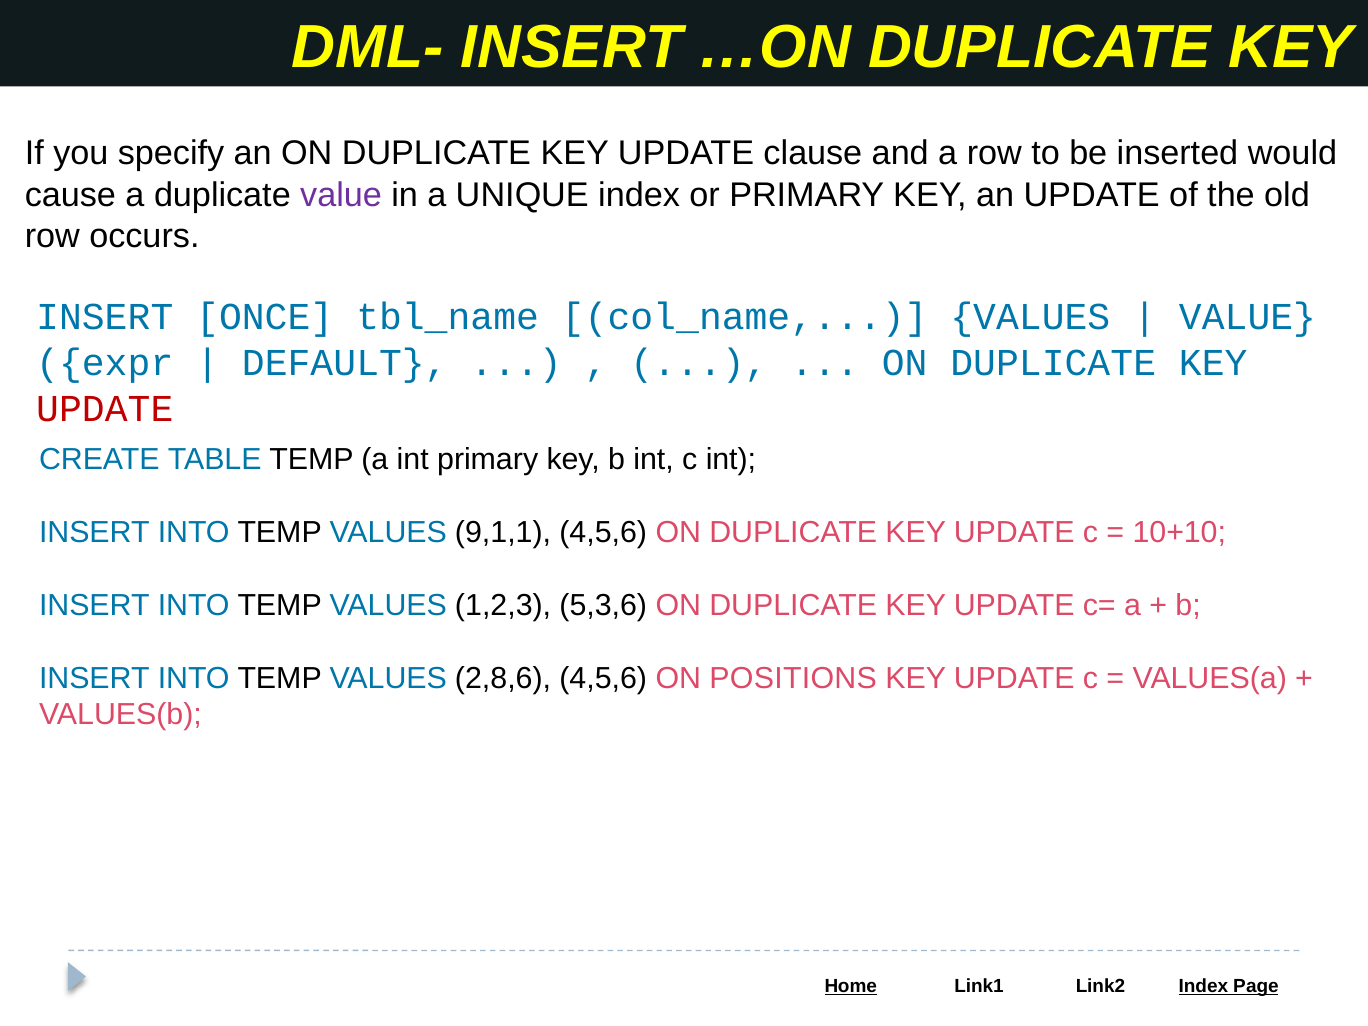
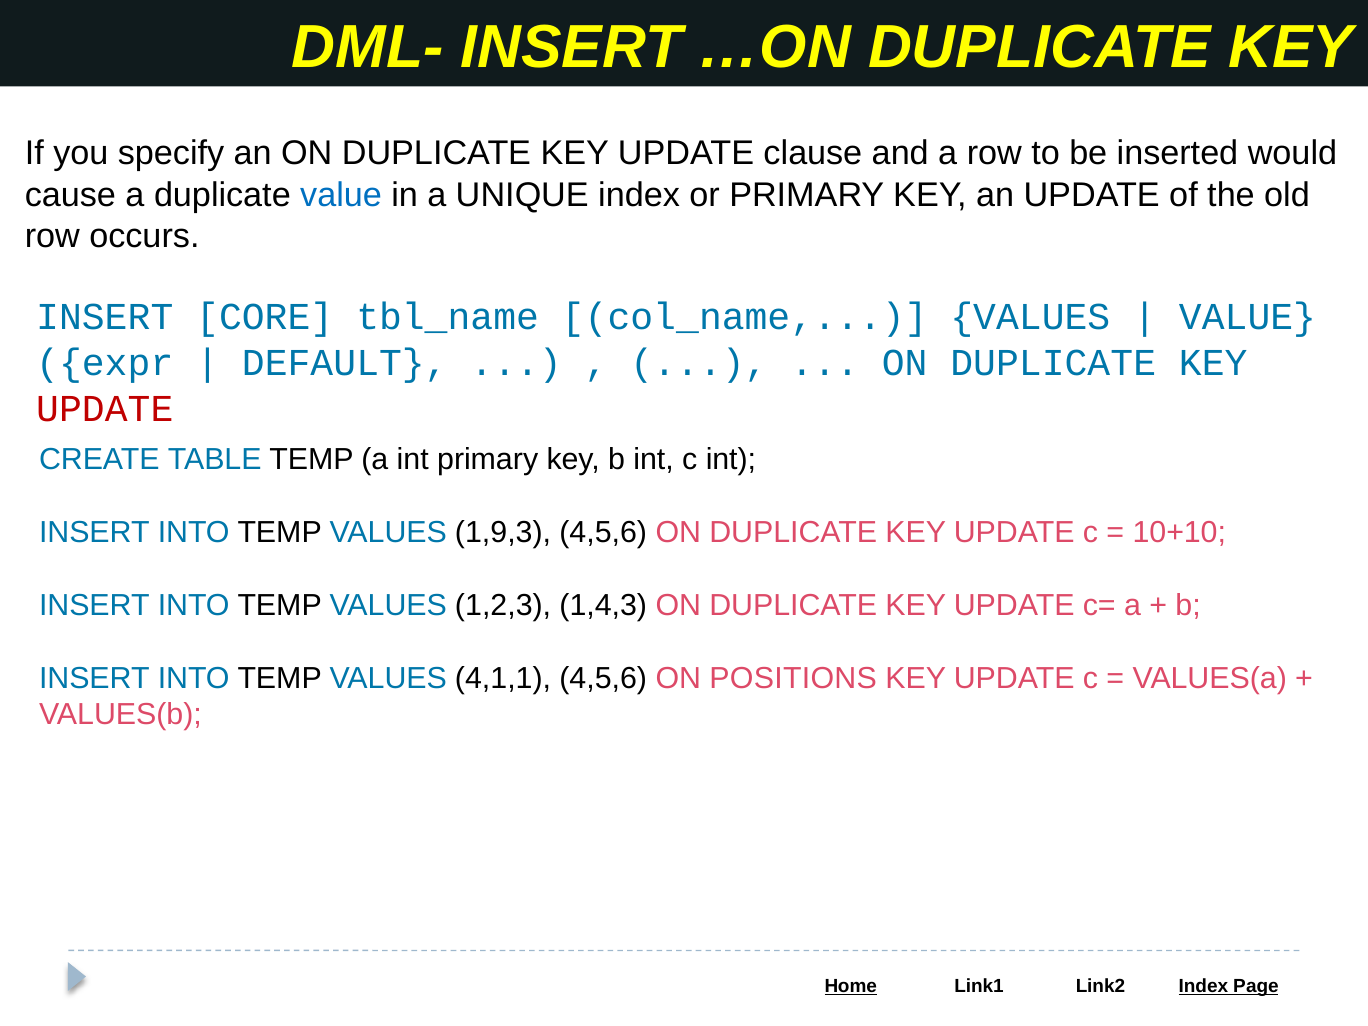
value at (341, 195) colour: purple -> blue
ONCE: ONCE -> CORE
9,1,1: 9,1,1 -> 1,9,3
5,3,6: 5,3,6 -> 1,4,3
2,8,6: 2,8,6 -> 4,1,1
